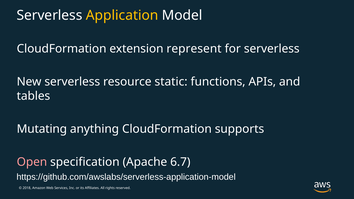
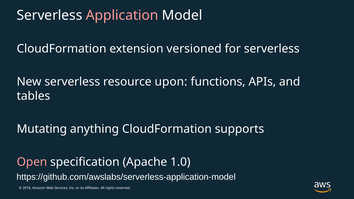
Application colour: yellow -> pink
represent: represent -> versioned
static: static -> upon
6.7: 6.7 -> 1.0
